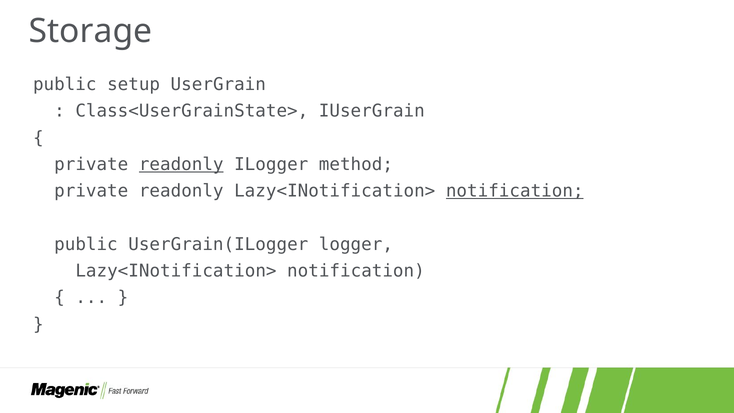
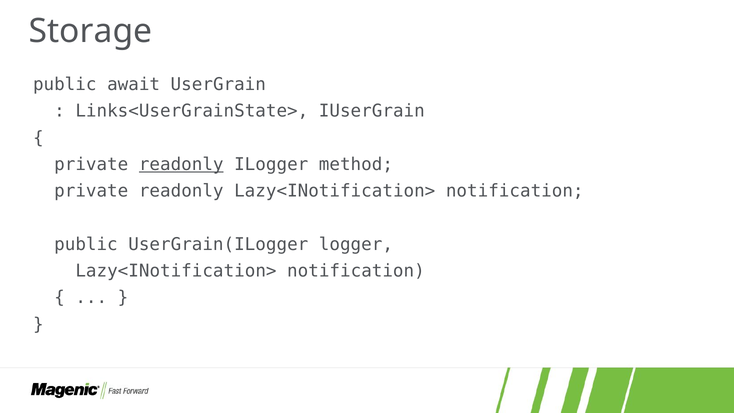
setup: setup -> await
Class<UserGrainState>: Class<UserGrainState> -> Links<UserGrainState>
notification at (515, 191) underline: present -> none
